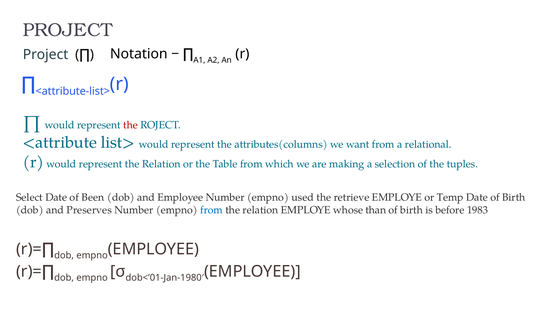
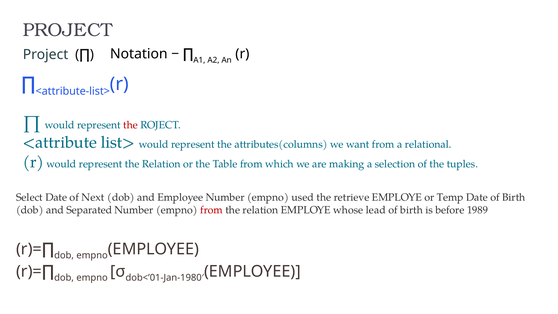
Been: Been -> Next
Preserves: Preserves -> Separated
from at (212, 210) colour: blue -> red
than: than -> lead
1983: 1983 -> 1989
